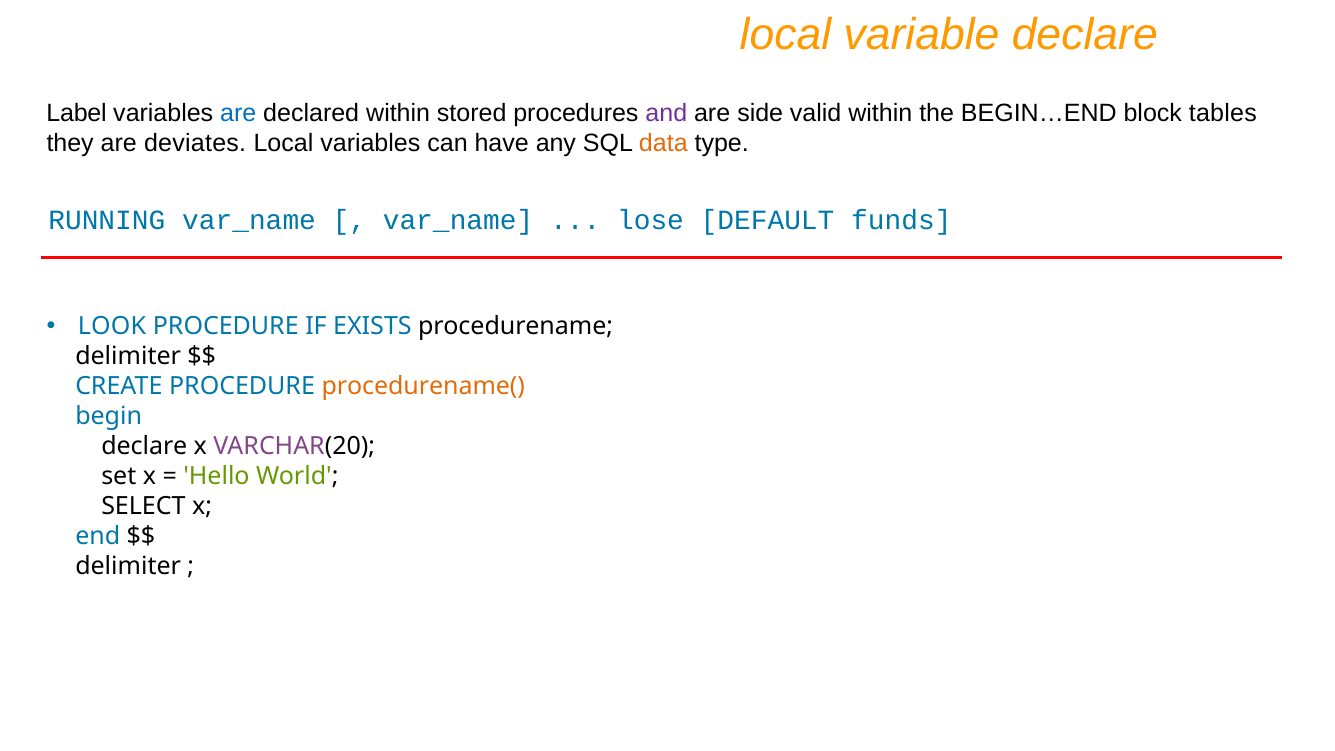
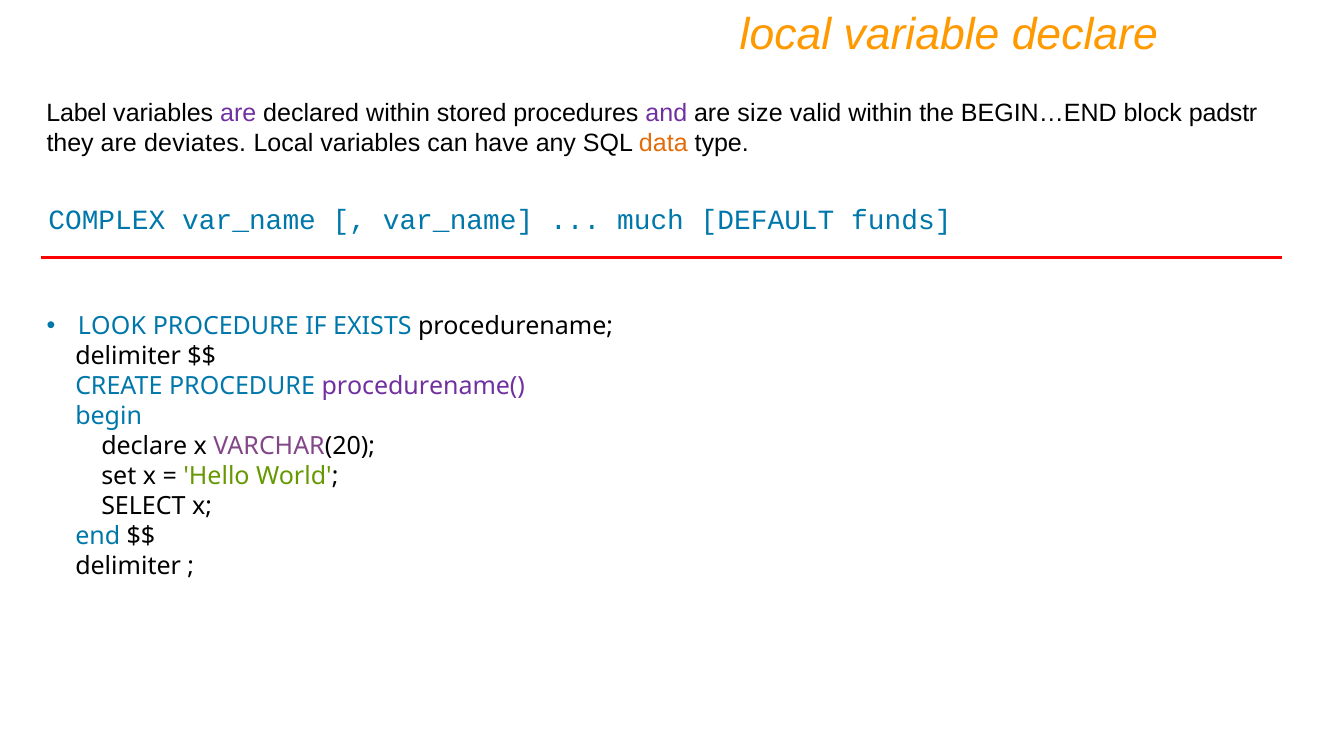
are at (238, 113) colour: blue -> purple
side: side -> size
tables: tables -> padstr
RUNNING: RUNNING -> COMPLEX
lose: lose -> much
procedurename( colour: orange -> purple
